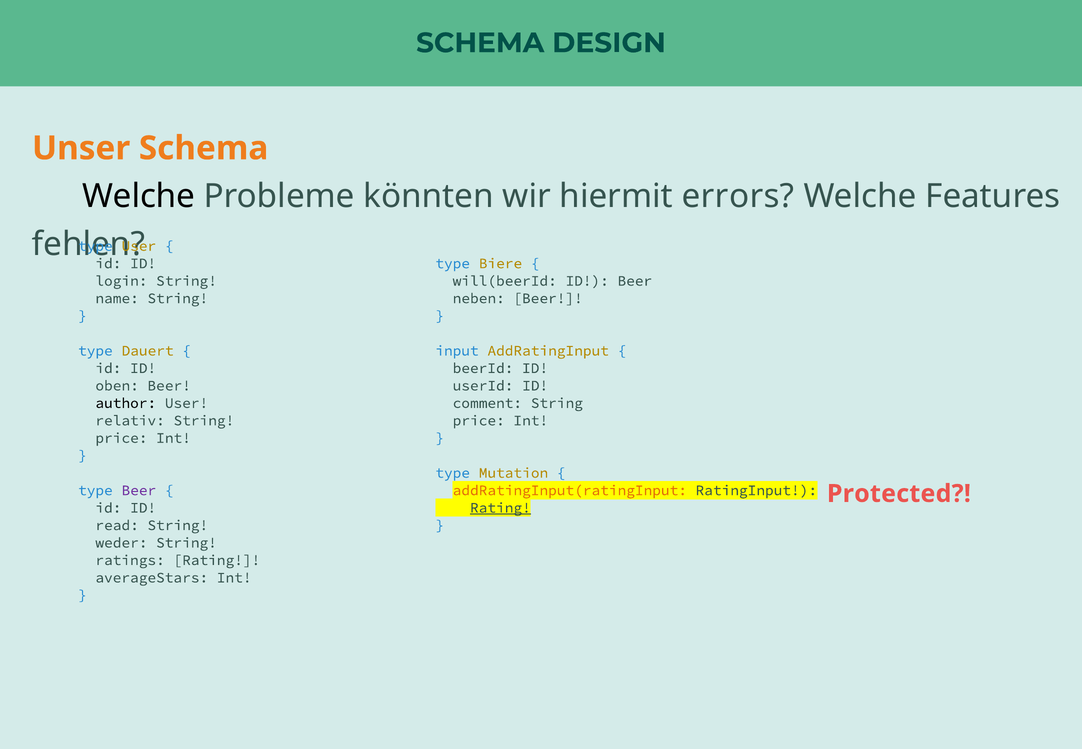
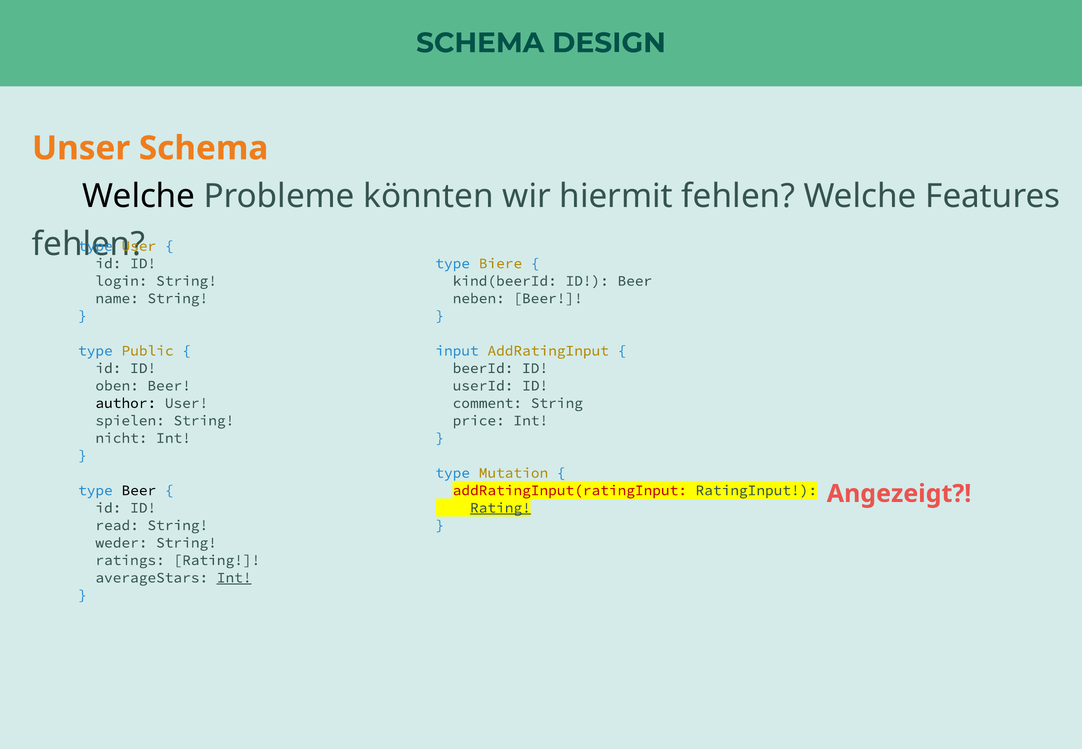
hiermit errors: errors -> fehlen
will(beerId: will(beerId -> kind(beerId
Dauert: Dauert -> Public
relativ: relativ -> spielen
price at (121, 438): price -> nicht
Beer at (139, 490) colour: purple -> black
addRatingInput(ratingInput colour: orange -> red
Protected: Protected -> Angezeigt
Int at (234, 578) underline: none -> present
